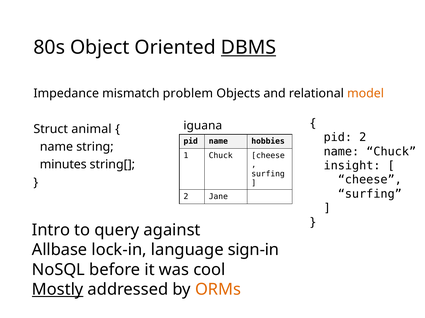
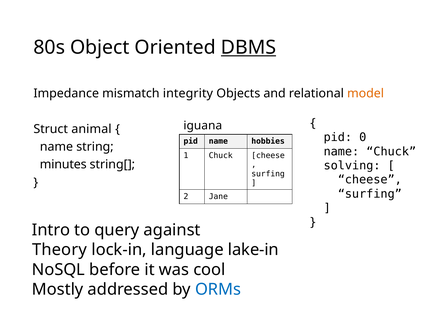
problem: problem -> integrity
pid 2: 2 -> 0
insight: insight -> solving
Allbase: Allbase -> Theory
sign-in: sign-in -> lake-in
Mostly underline: present -> none
ORMs colour: orange -> blue
